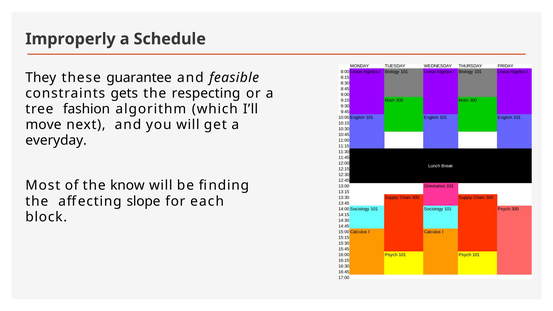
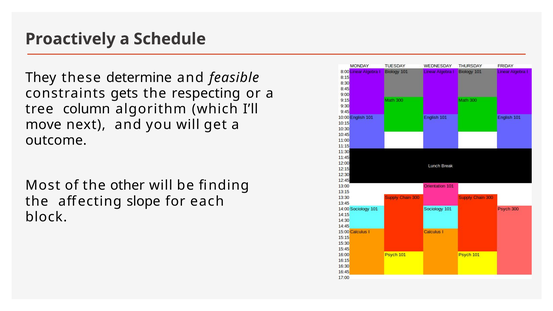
Improperly: Improperly -> Proactively
guarantee: guarantee -> determine
fashion: fashion -> column
everyday: everyday -> outcome
know: know -> other
